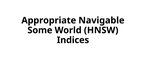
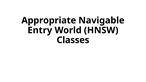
Some: Some -> Entry
Indices: Indices -> Classes
